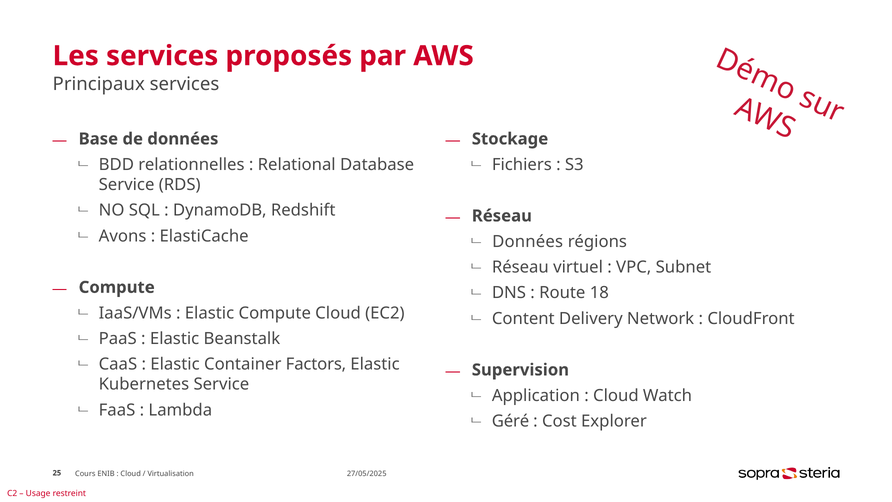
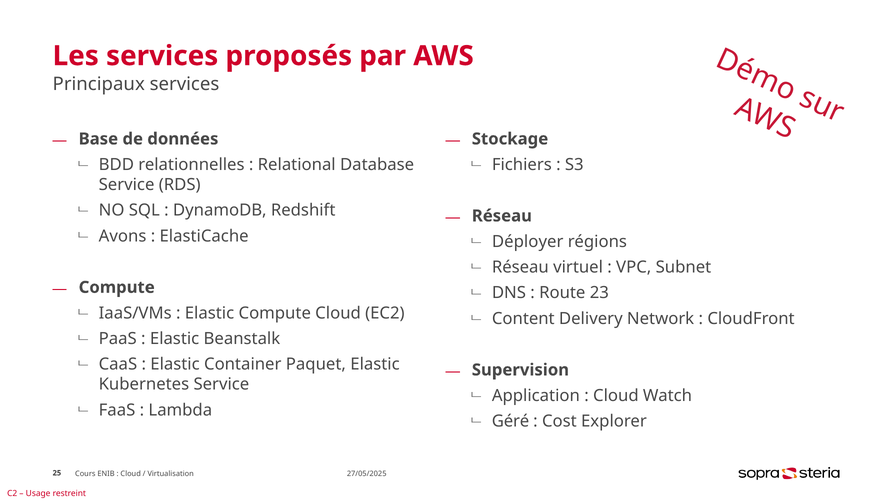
Données at (528, 241): Données -> Déployer
18: 18 -> 23
Factors: Factors -> Paquet
